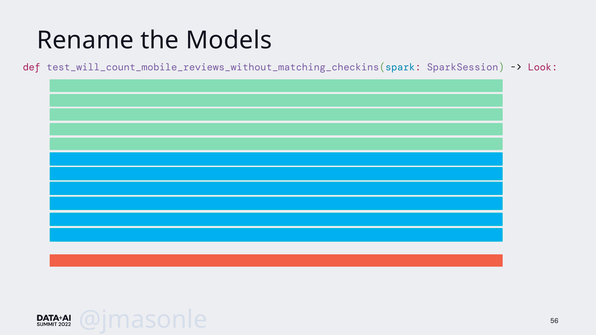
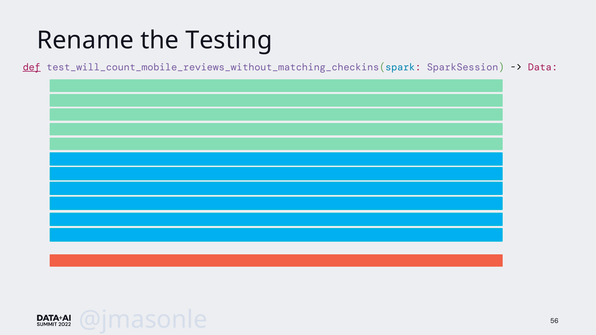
Models: Models -> Testing
def underline: none -> present
Look: Look -> Data
